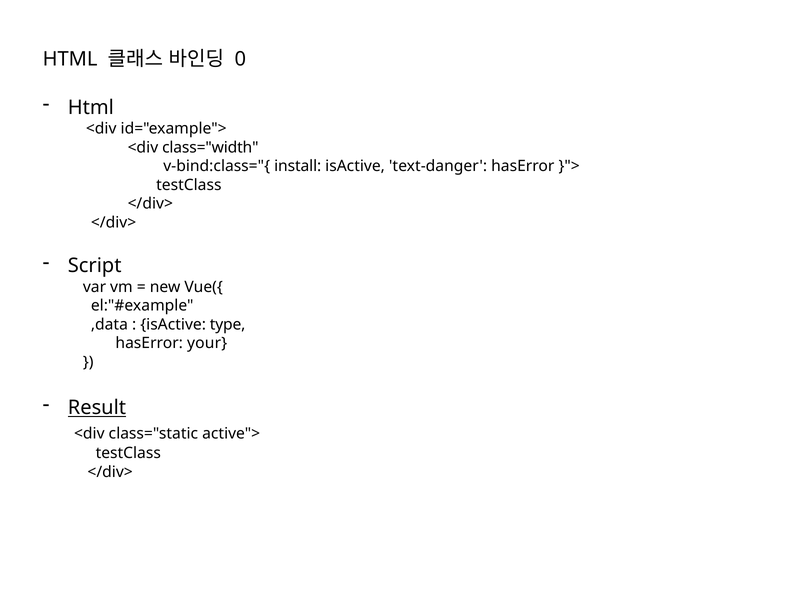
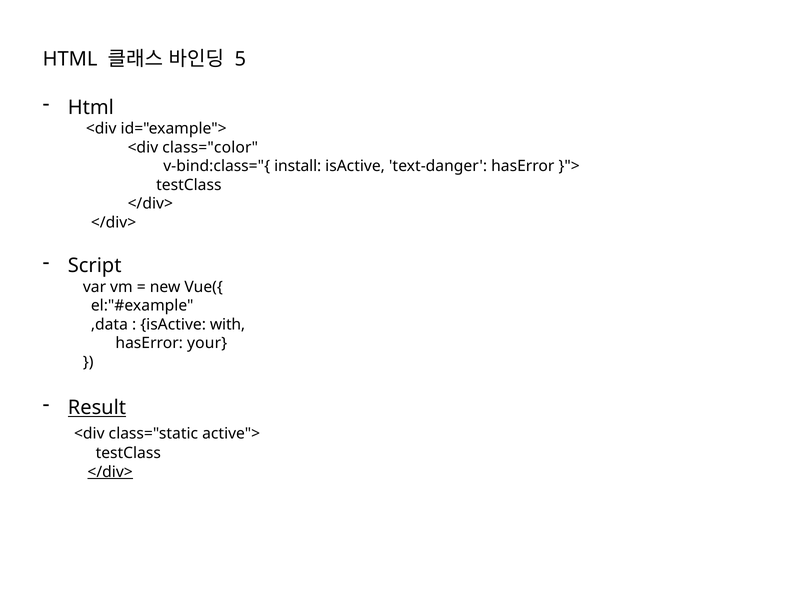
0: 0 -> 5
class="width: class="width -> class="color
type: type -> with
</div> at (110, 472) underline: none -> present
